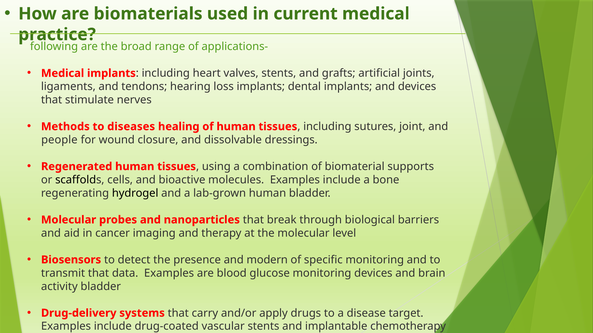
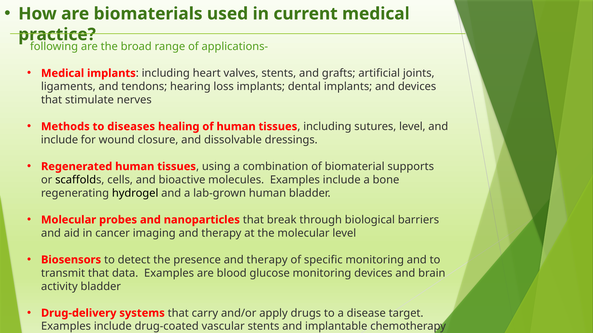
sutures joint: joint -> level
people at (59, 140): people -> include
presence and modern: modern -> therapy
